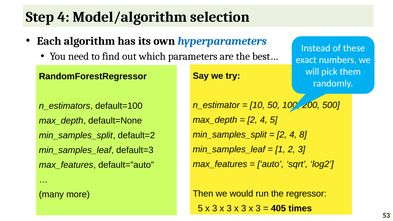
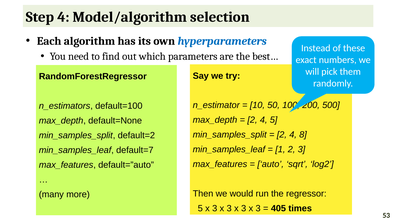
default=3: default=3 -> default=7
